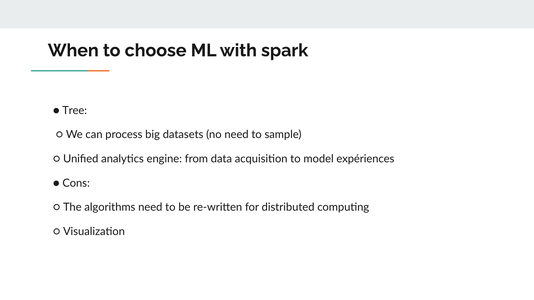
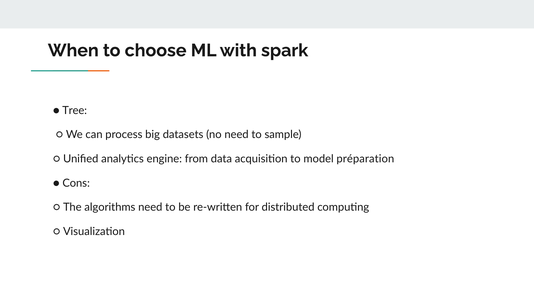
expériences: expériences -> préparation
